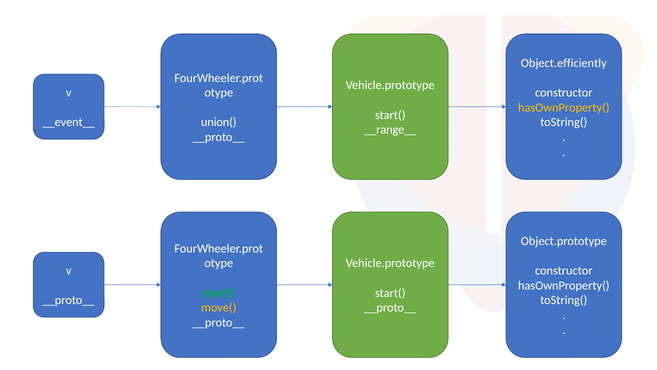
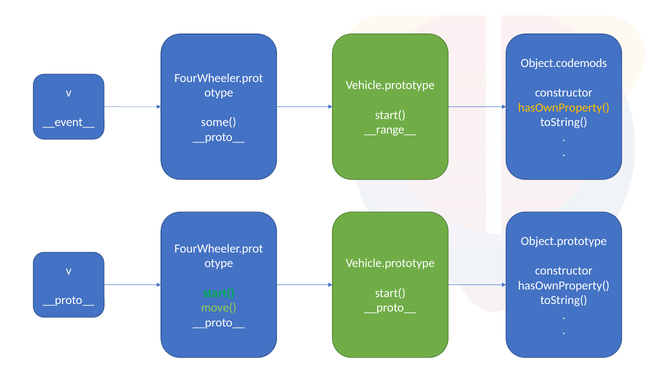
Object.efficiently: Object.efficiently -> Object.codemods
union(: union( -> some(
move( colour: yellow -> light green
